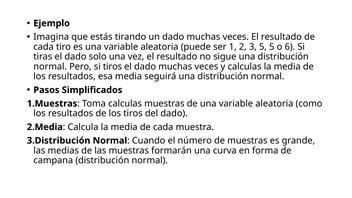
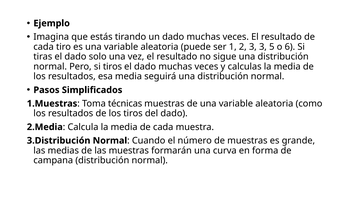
3 5: 5 -> 3
Toma calculas: calculas -> técnicas
